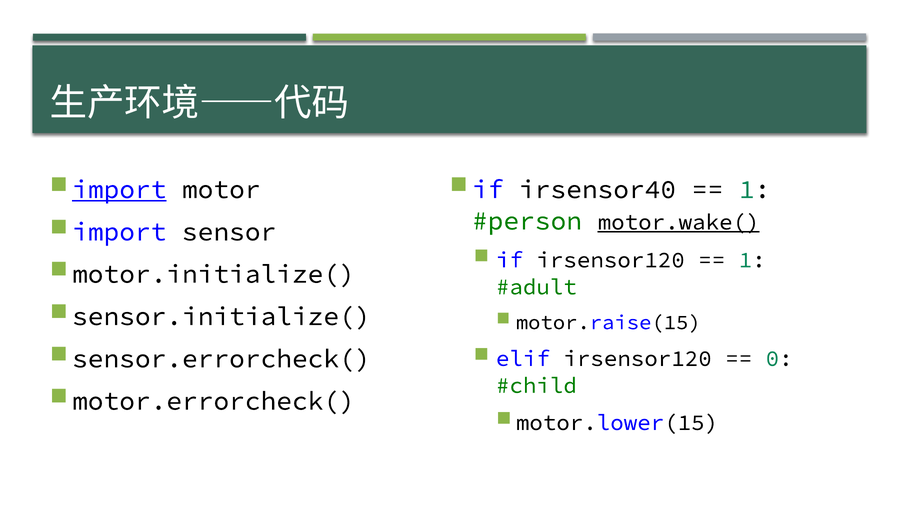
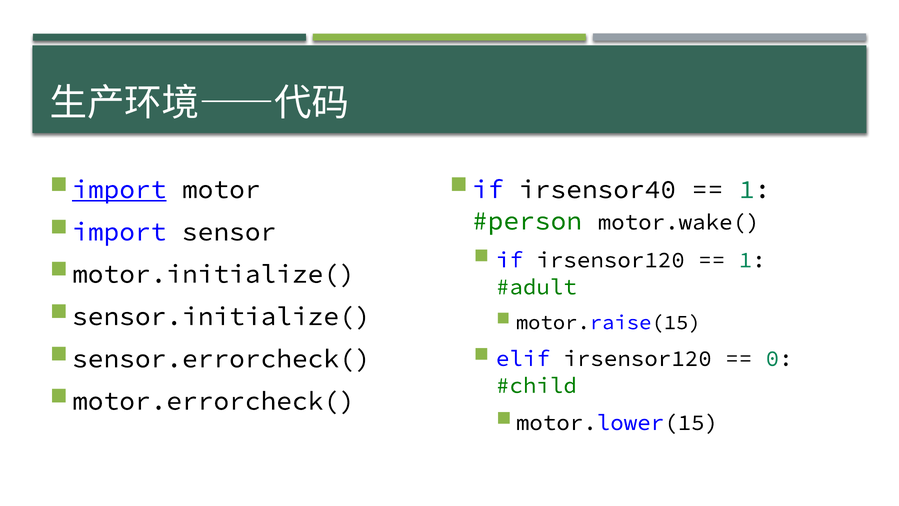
motor.wake( underline: present -> none
